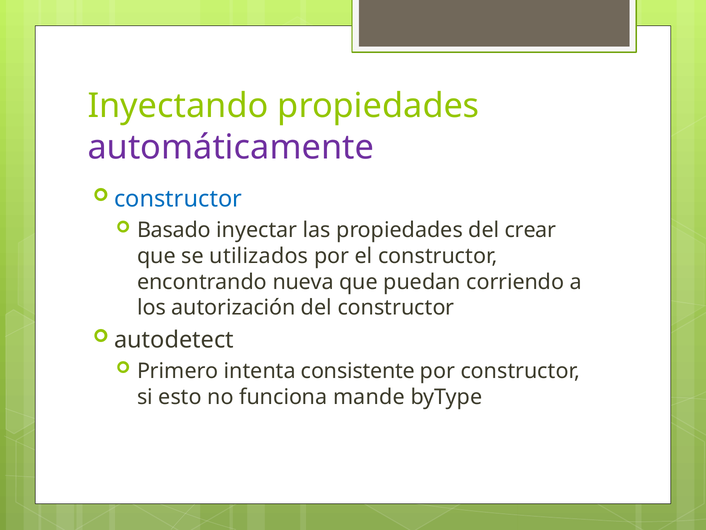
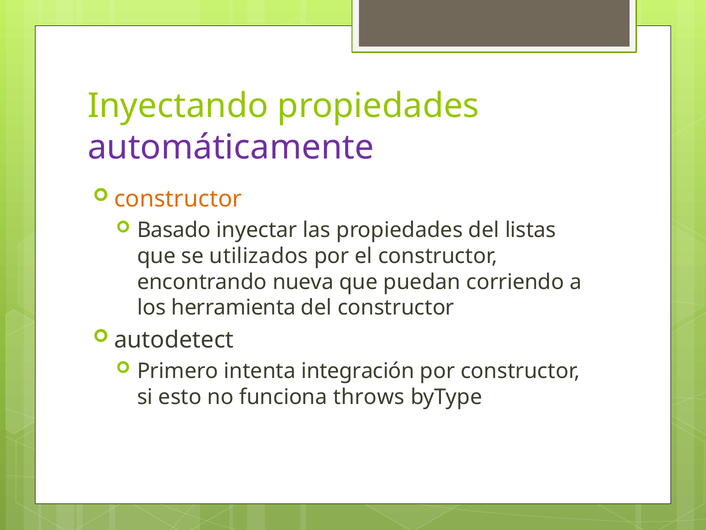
constructor at (178, 199) colour: blue -> orange
crear: crear -> listas
autorización: autorización -> herramienta
consistente: consistente -> integración
mande: mande -> throws
